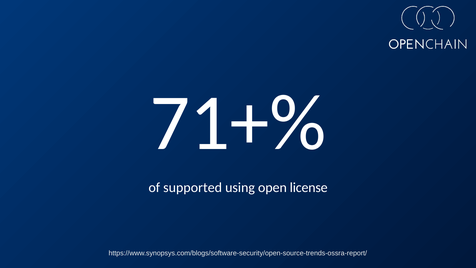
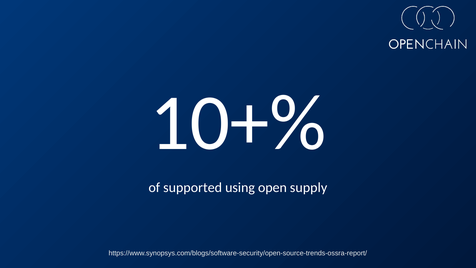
71+%: 71+% -> 10+%
license: license -> supply
